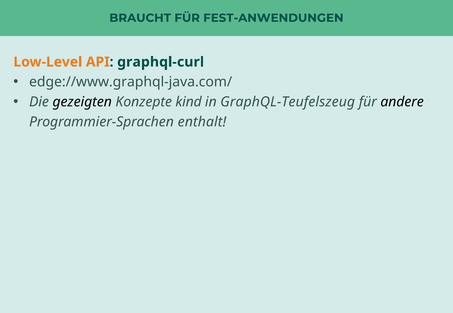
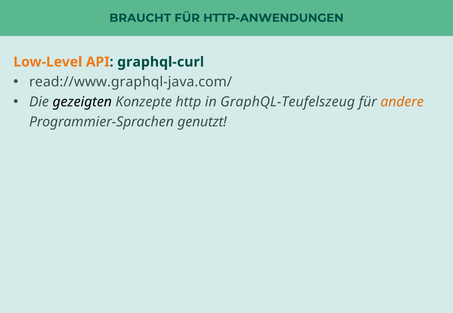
FEST-ANWENDUNGEN: FEST-ANWENDUNGEN -> HTTP-ANWENDUNGEN
edge://www.graphql-java.com/: edge://www.graphql-java.com/ -> read://www.graphql-java.com/
kind: kind -> http
andere colour: black -> orange
enthalt: enthalt -> genutzt
